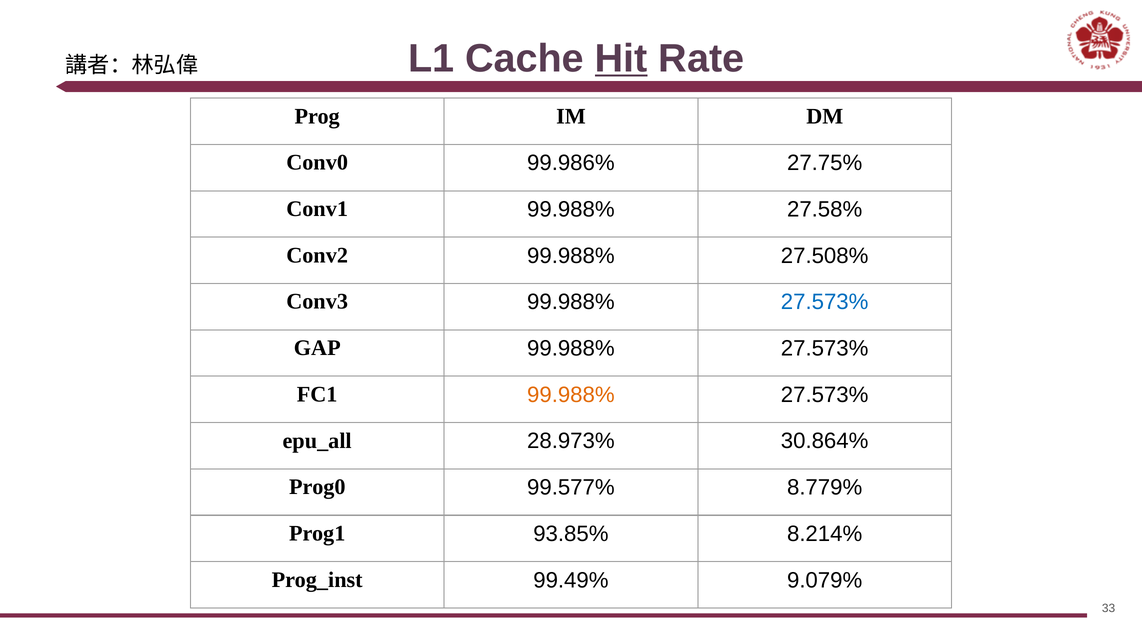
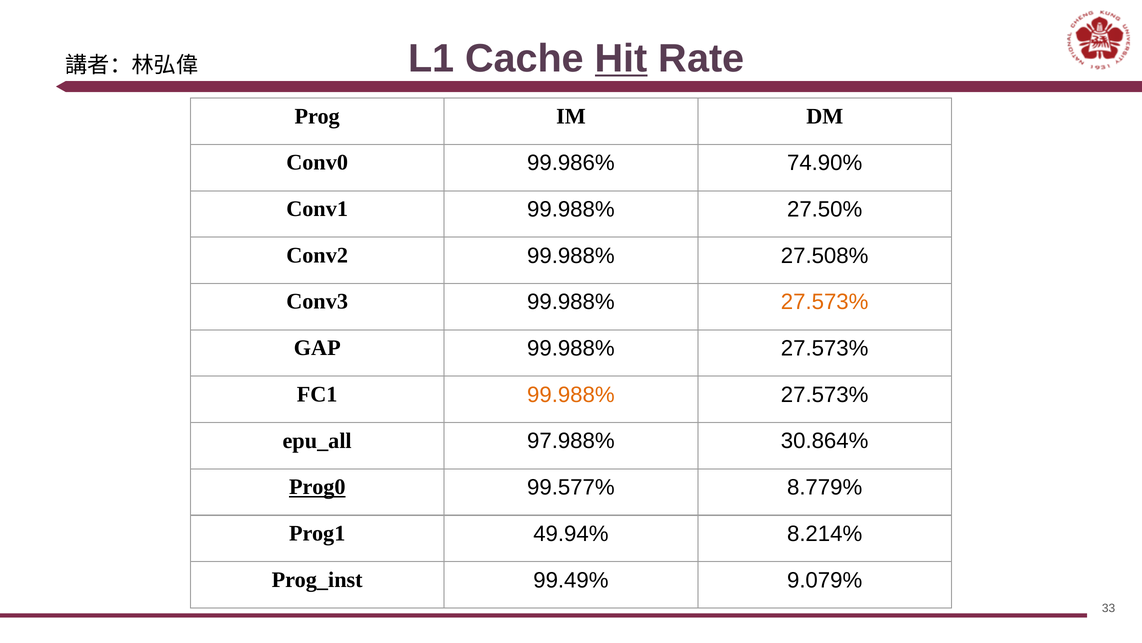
27.75%: 27.75% -> 74.90%
27.58%: 27.58% -> 27.50%
27.573% at (825, 302) colour: blue -> orange
28.973%: 28.973% -> 97.988%
Prog0 underline: none -> present
93.85%: 93.85% -> 49.94%
